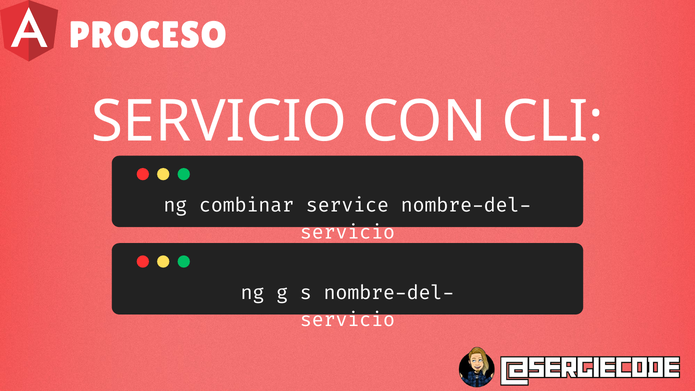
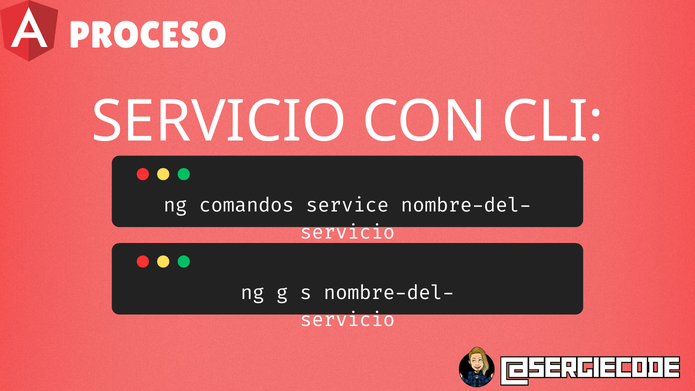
combinar: combinar -> comandos
